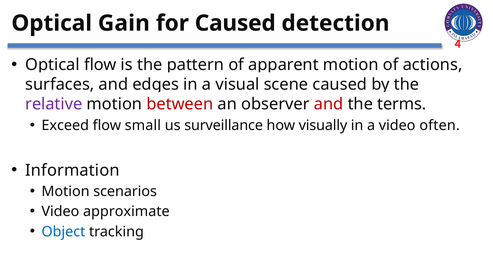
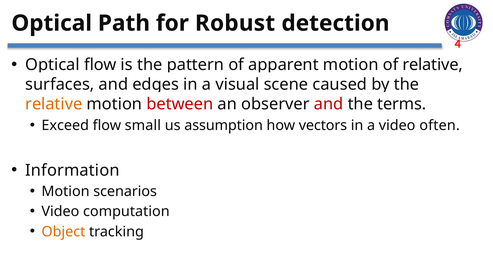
Gain: Gain -> Path
for Caused: Caused -> Robust
actions at (433, 65): actions -> relative
relative at (54, 104) colour: purple -> orange
surveillance: surveillance -> assumption
visually: visually -> vectors
approximate: approximate -> computation
Object colour: blue -> orange
